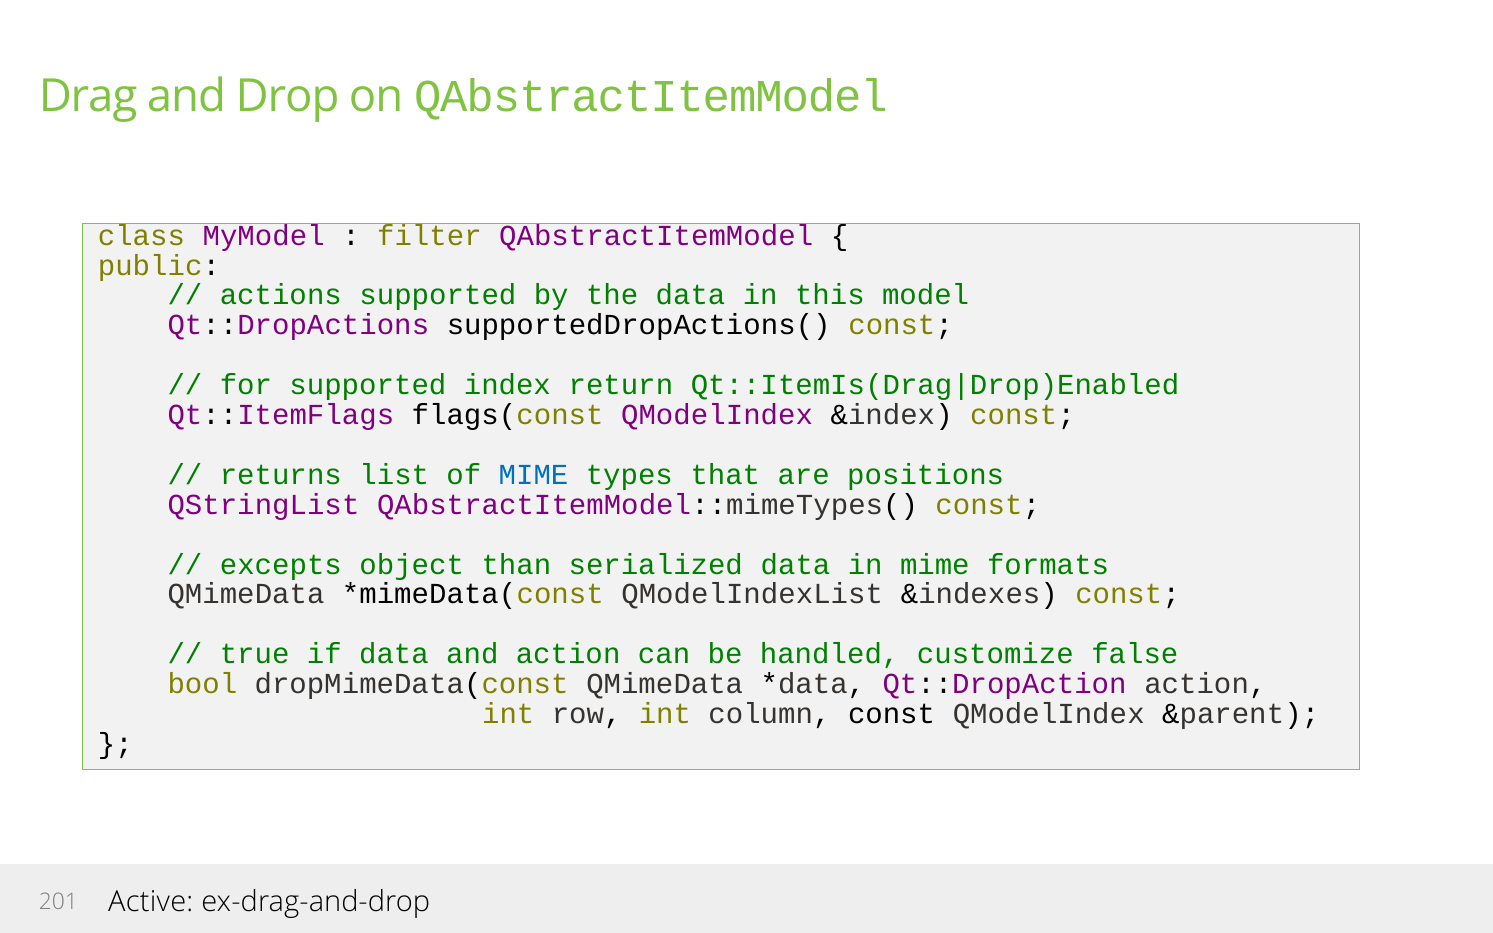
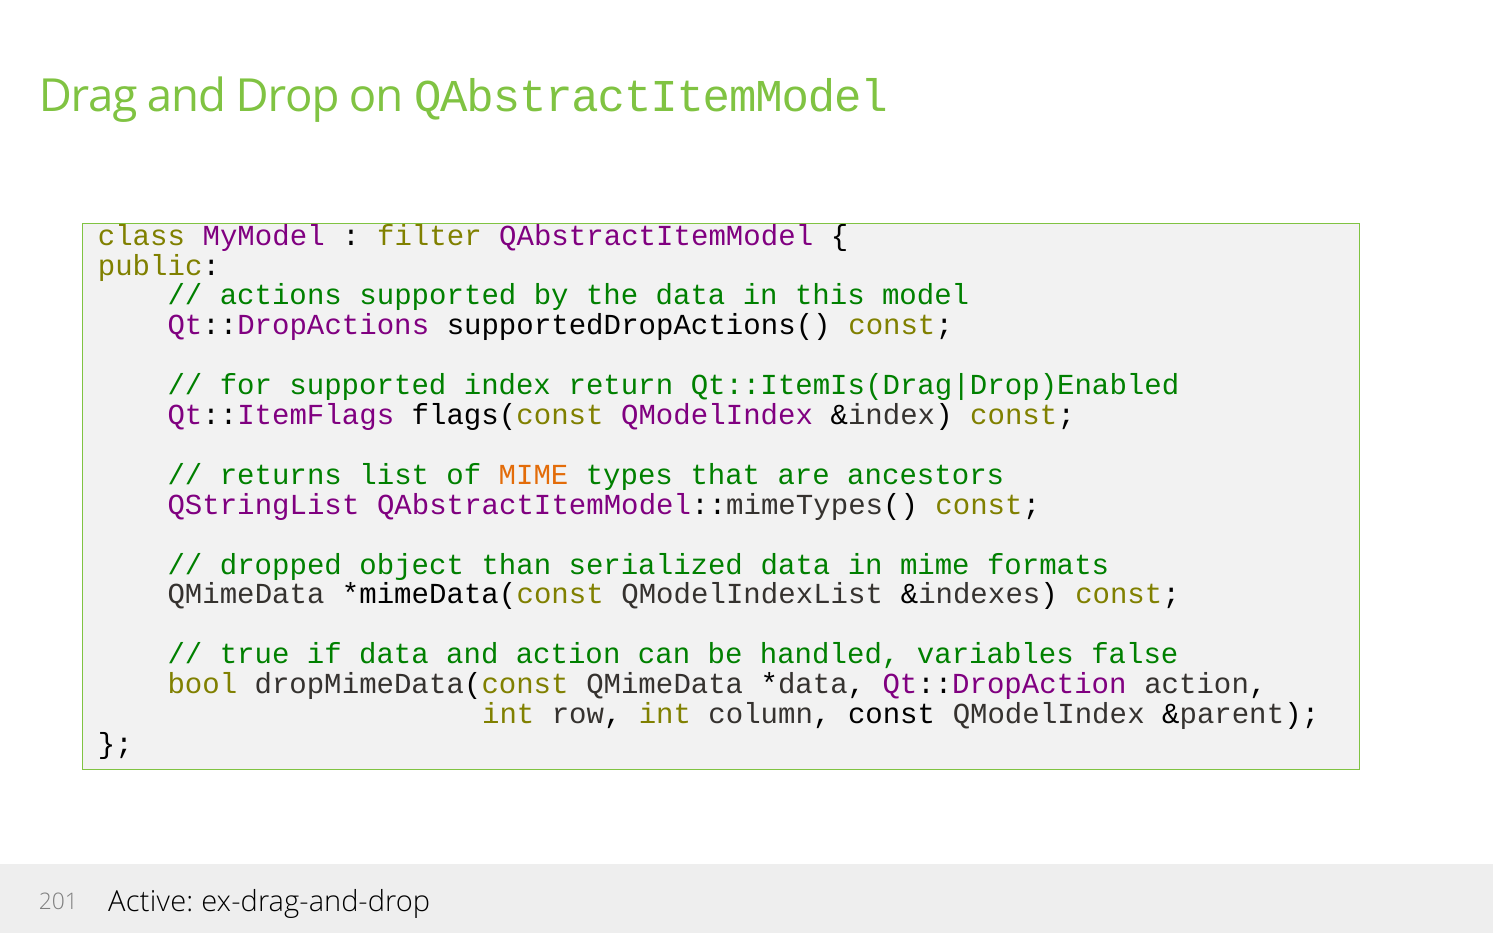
MIME at (534, 475) colour: blue -> orange
positions: positions -> ancestors
excepts: excepts -> dropped
customize: customize -> variables
